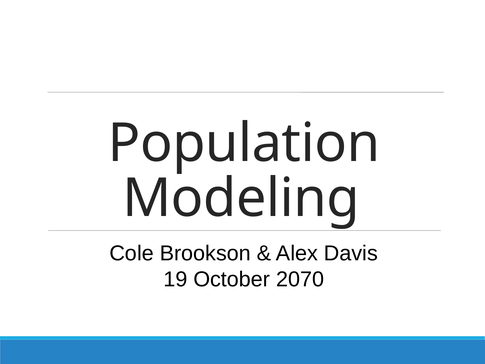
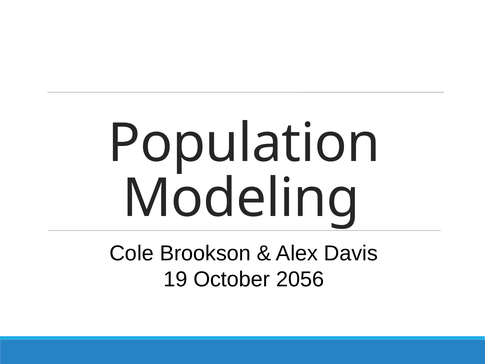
2070: 2070 -> 2056
